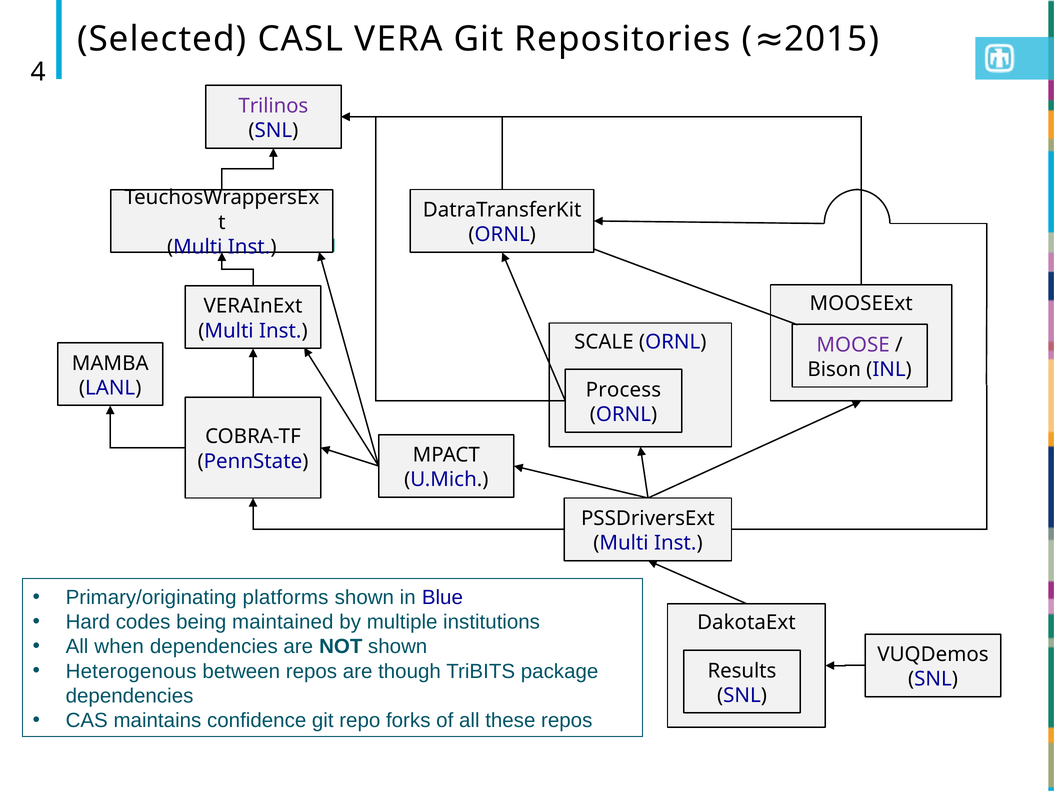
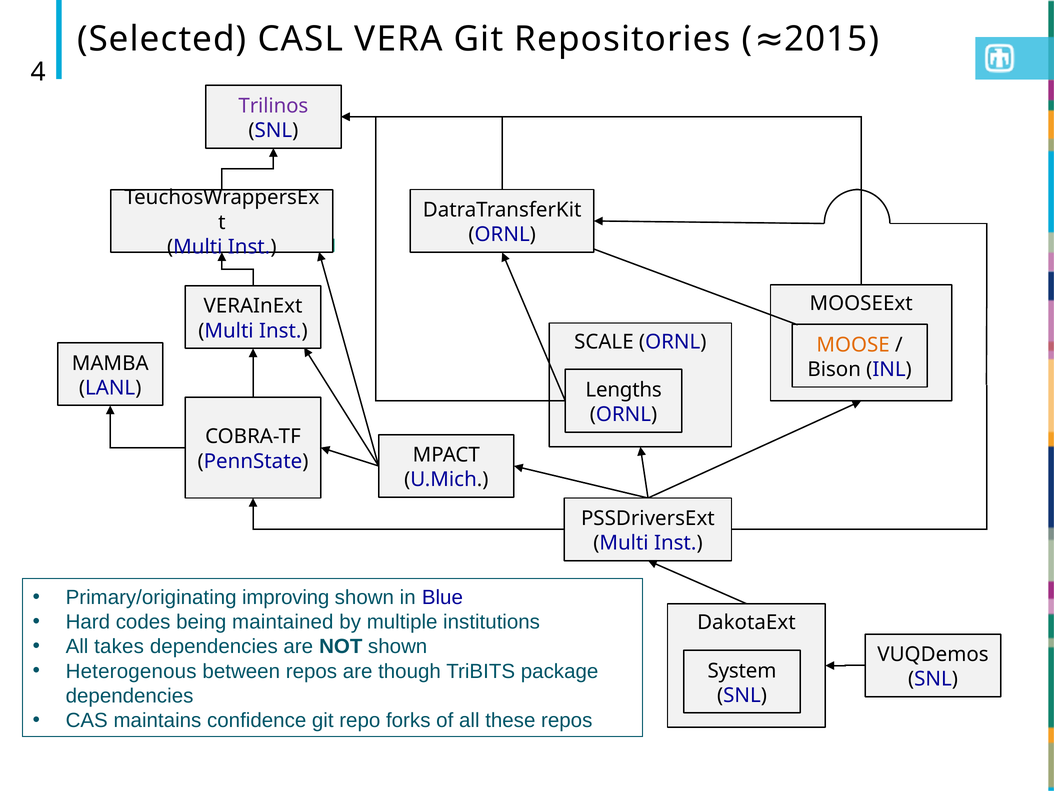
MOOSE colour: purple -> orange
Process: Process -> Lengths
platforms: platforms -> improving
when: when -> takes
Results: Results -> System
